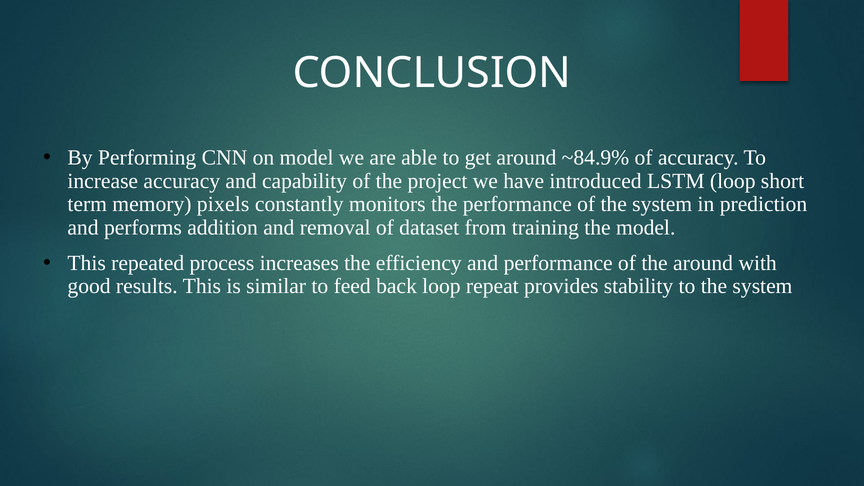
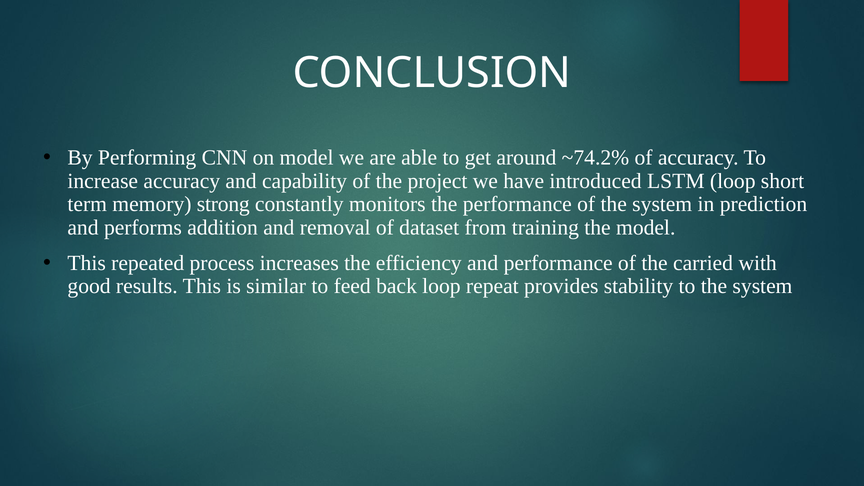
~84.9%: ~84.9% -> ~74.2%
pixels: pixels -> strong
the around: around -> carried
